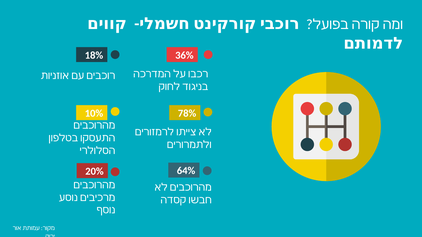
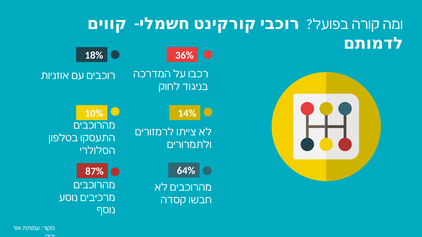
78%: 78% -> 14%
20%: 20% -> 87%
